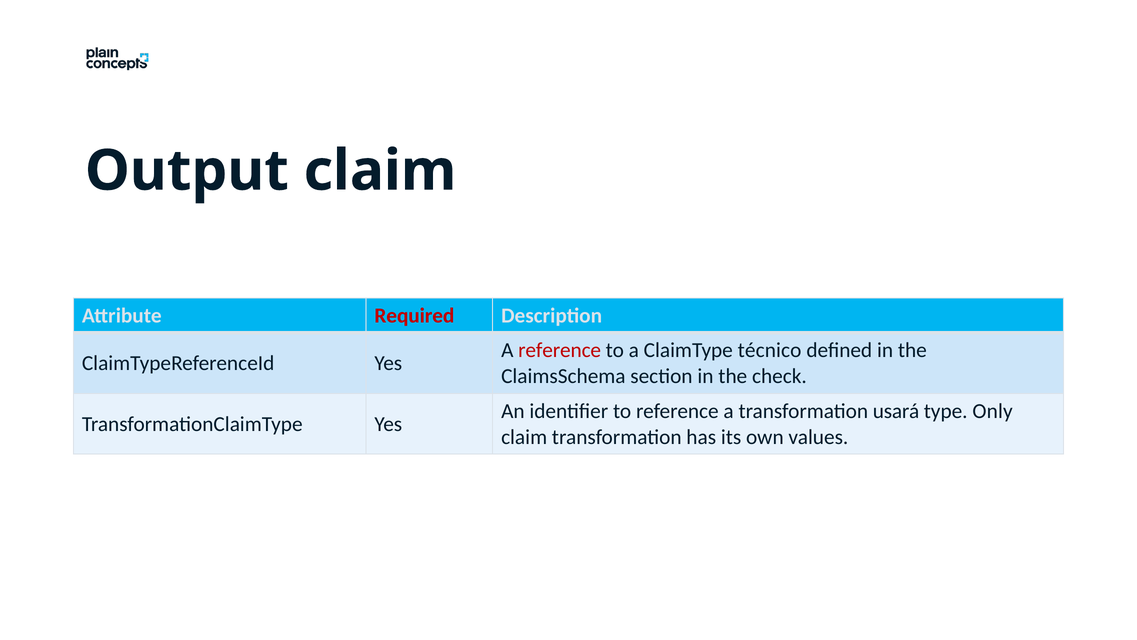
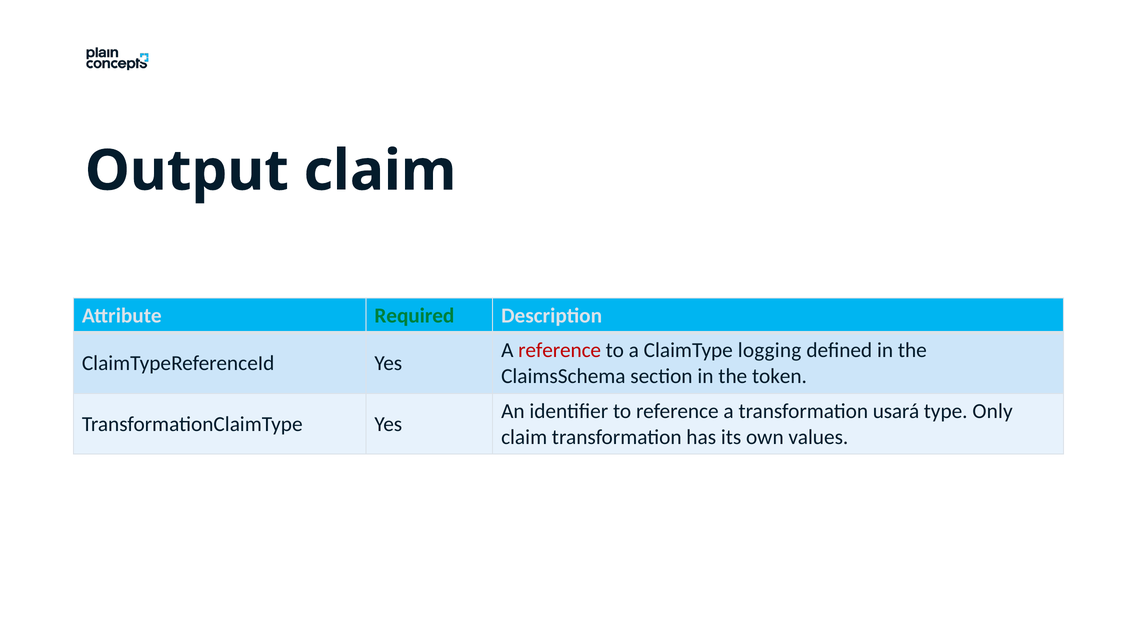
Required colour: red -> green
técnico: técnico -> logging
check: check -> token
